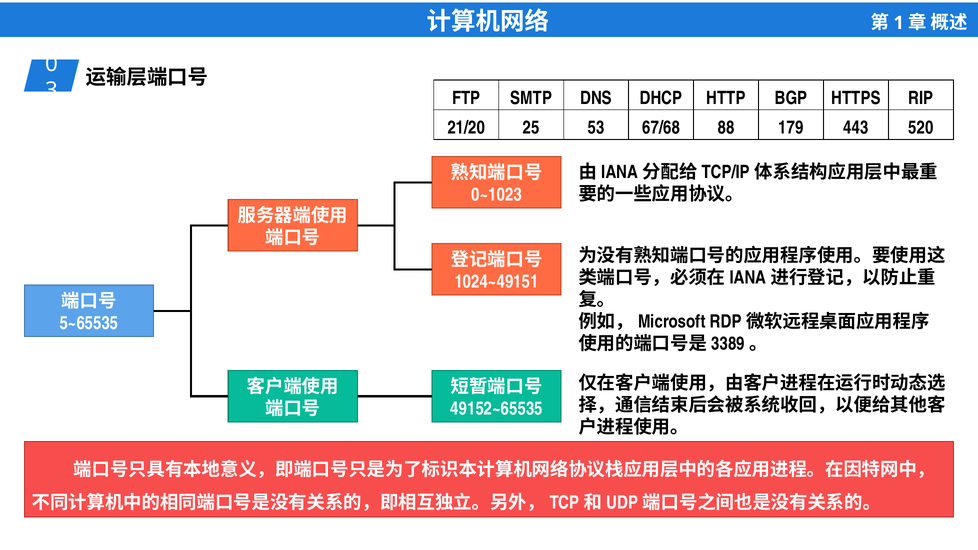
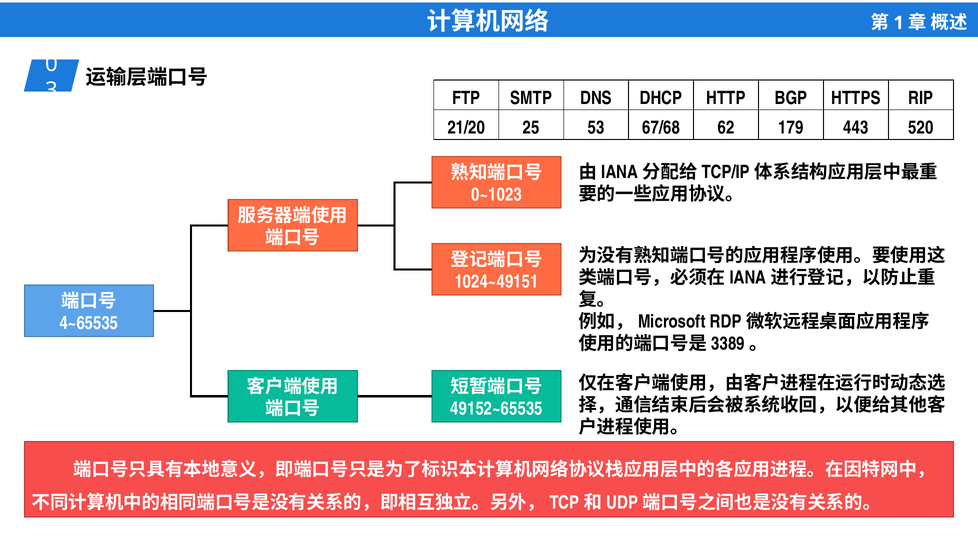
88: 88 -> 62
5~65535: 5~65535 -> 4~65535
